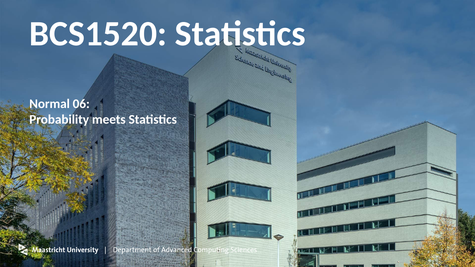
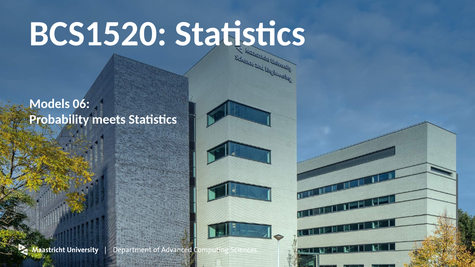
Normal: Normal -> Models
